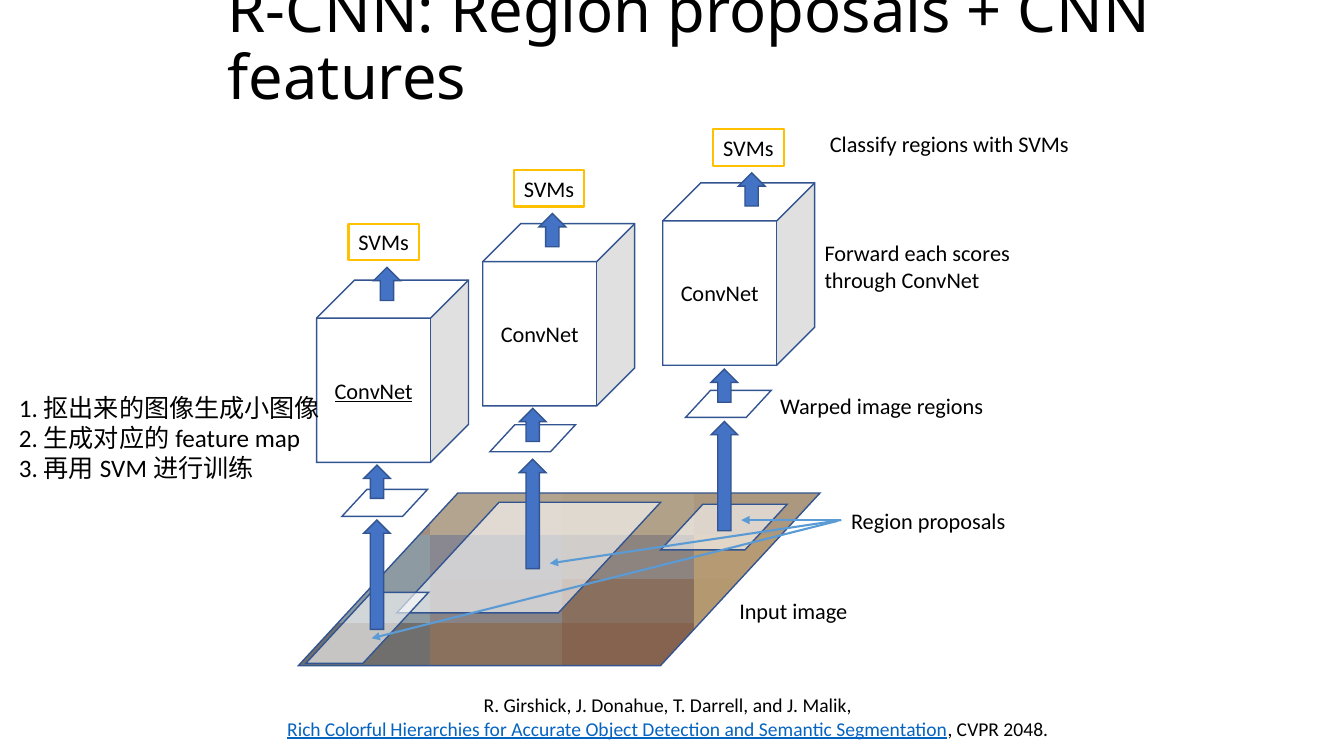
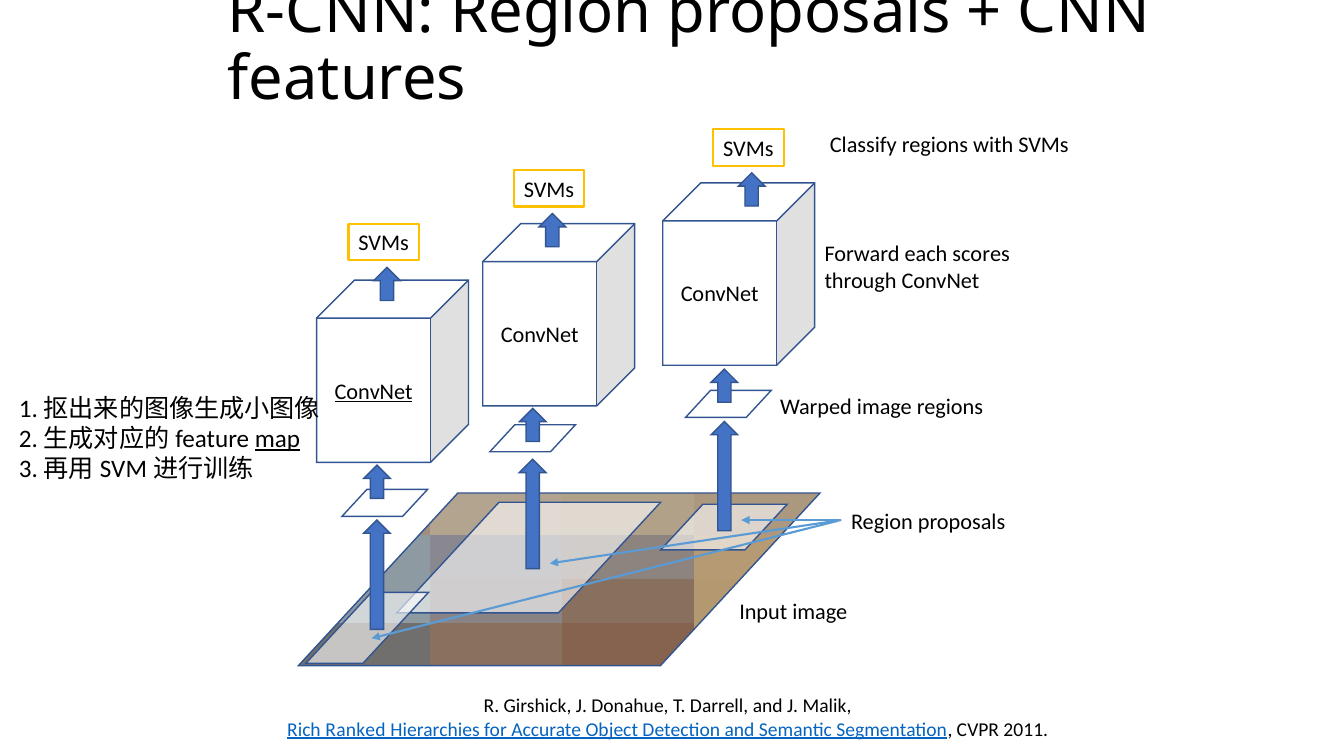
map underline: none -> present
Colorful: Colorful -> Ranked
2048: 2048 -> 2011
